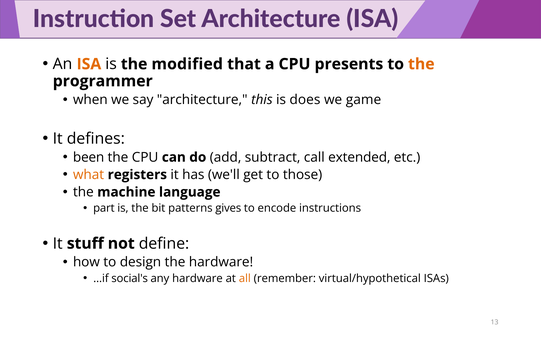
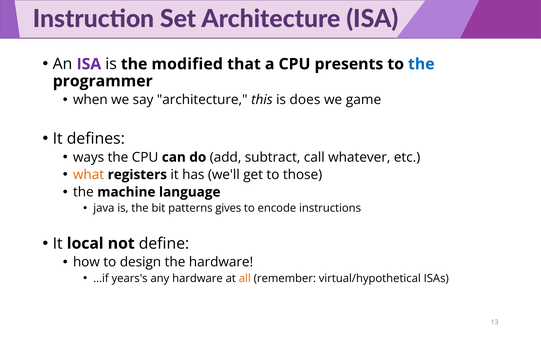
ISA at (89, 64) colour: orange -> purple
the at (421, 64) colour: orange -> blue
been: been -> ways
extended: extended -> whatever
part: part -> java
stuff: stuff -> local
social's: social's -> years's
